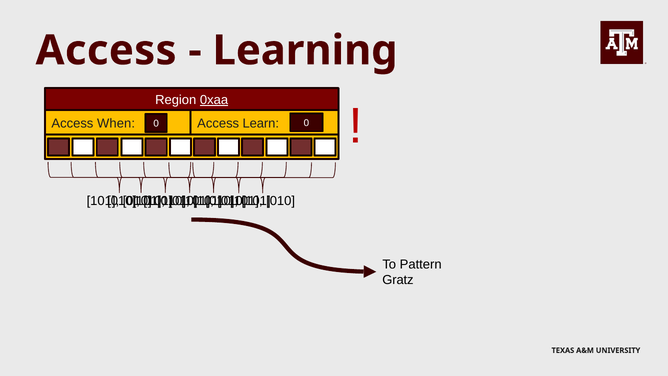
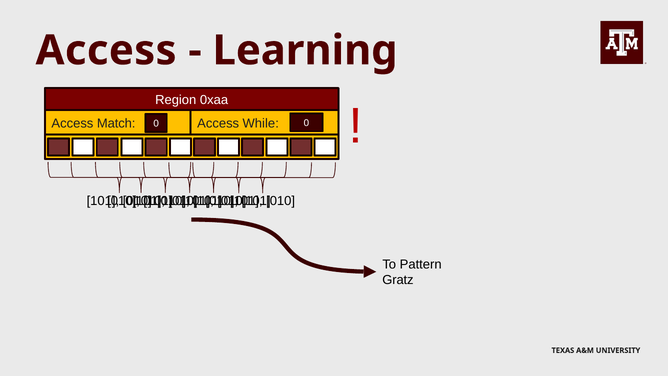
0xaa underline: present -> none
When: When -> Match
Learn: Learn -> While
